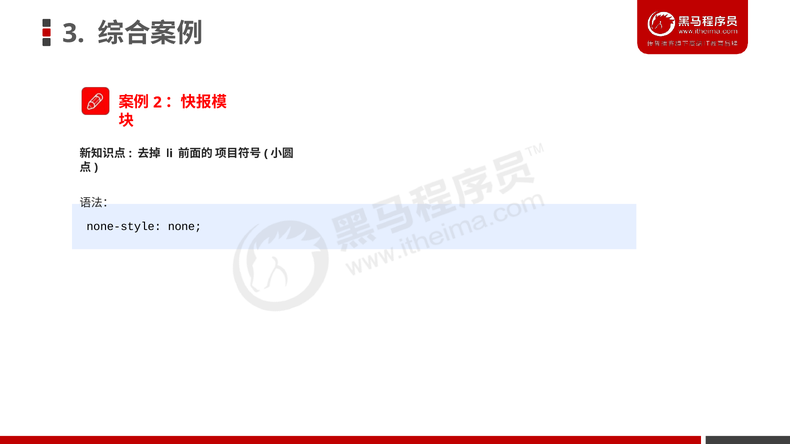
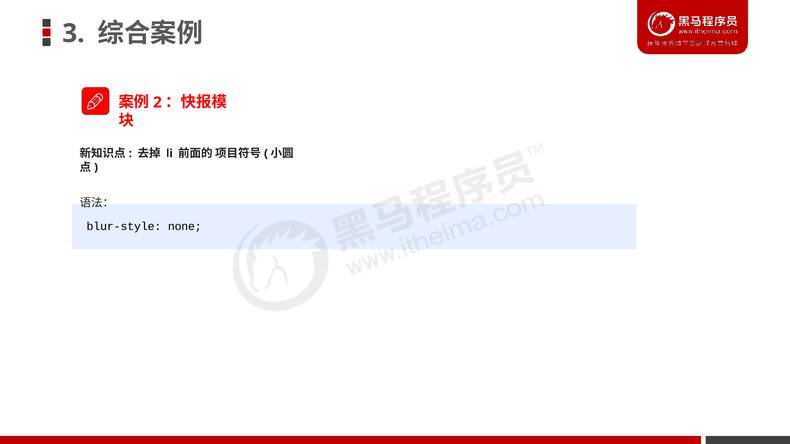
none-style: none-style -> blur-style
